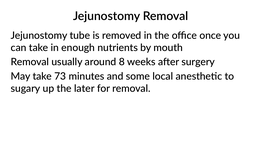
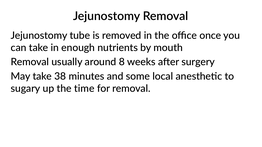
73: 73 -> 38
later: later -> time
